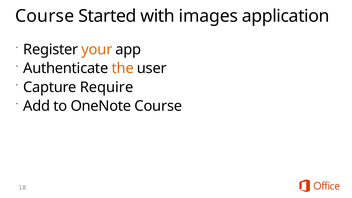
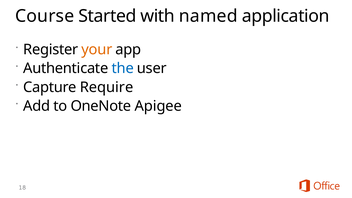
images: images -> named
the colour: orange -> blue
OneNote Course: Course -> Apigee
